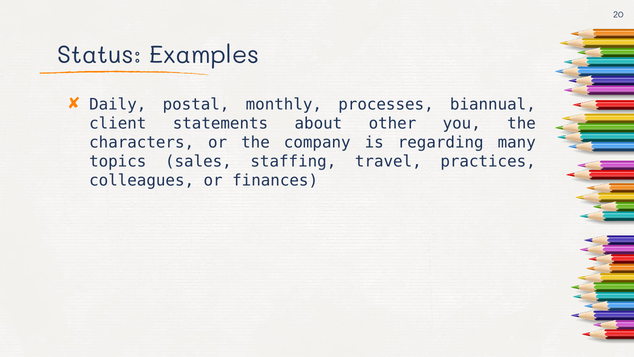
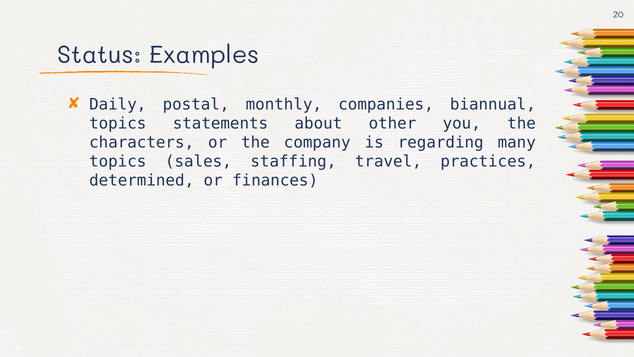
processes: processes -> companies
client at (118, 123): client -> topics
colleagues: colleagues -> determined
